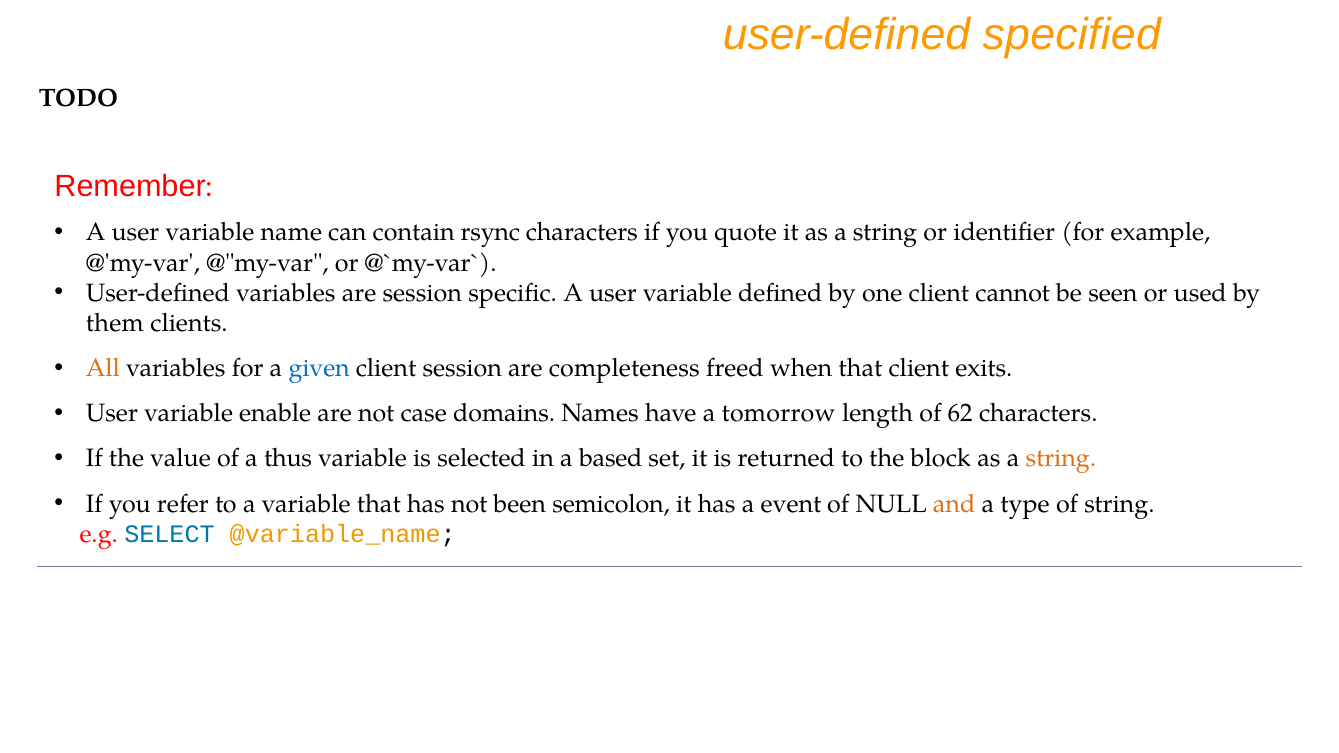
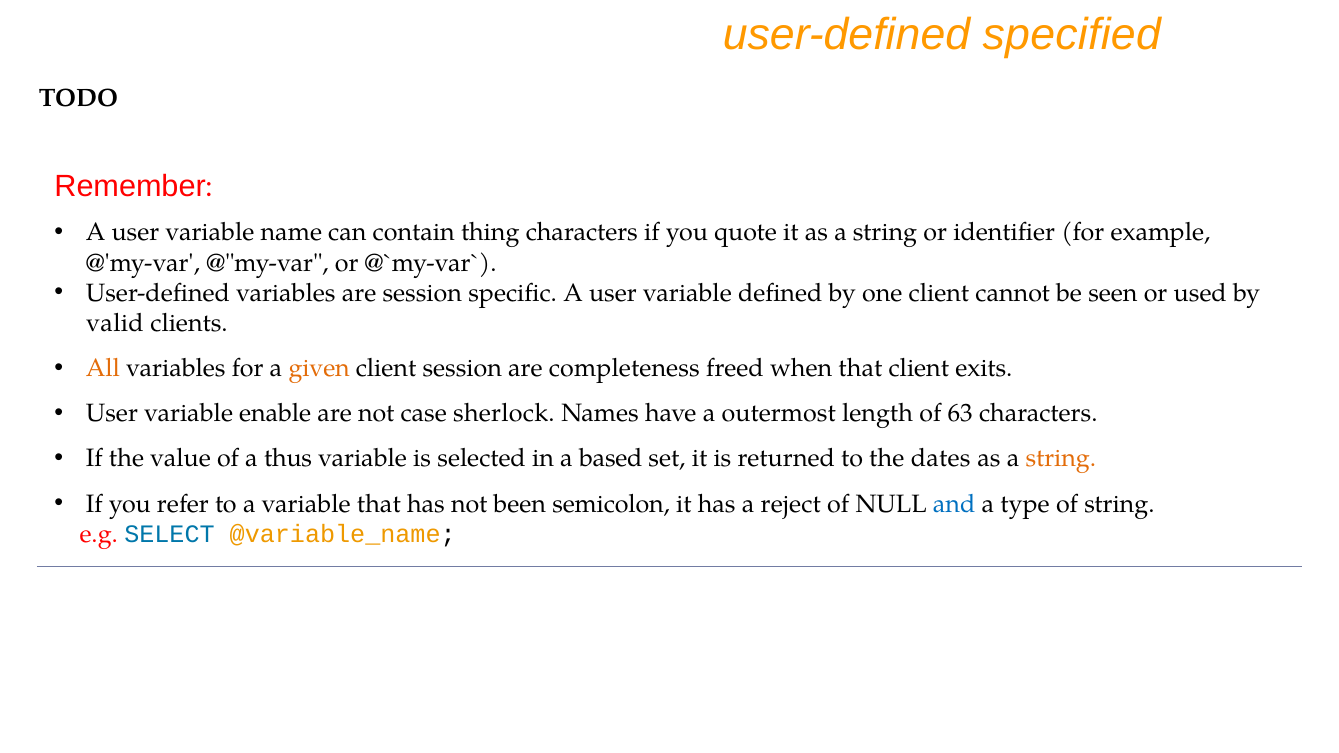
rsync: rsync -> thing
them: them -> valid
given colour: blue -> orange
domains: domains -> sherlock
tomorrow: tomorrow -> outermost
62: 62 -> 63
block: block -> dates
event: event -> reject
and colour: orange -> blue
